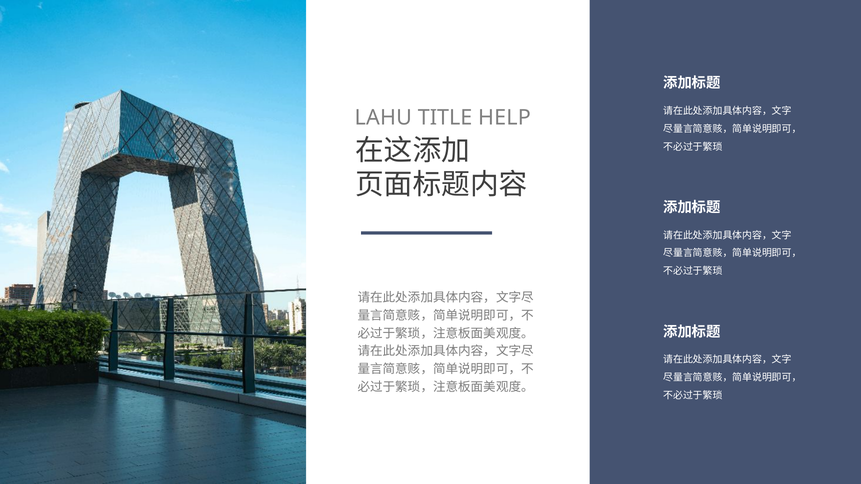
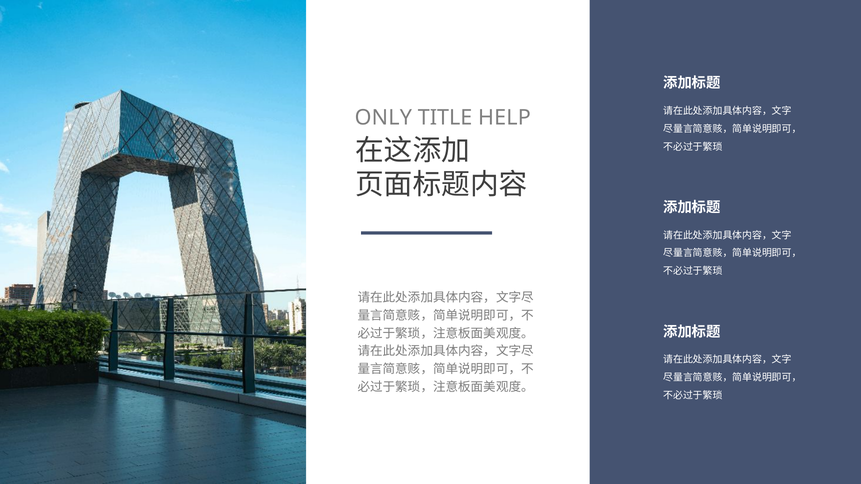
LAHU: LAHU -> ONLY
